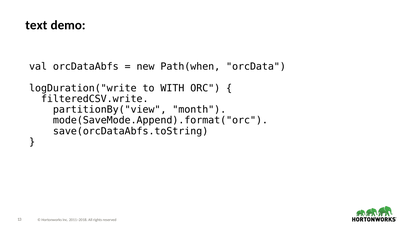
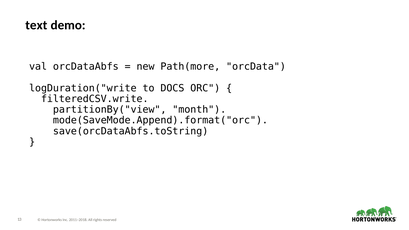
Path(when: Path(when -> Path(more
WITH: WITH -> DOCS
